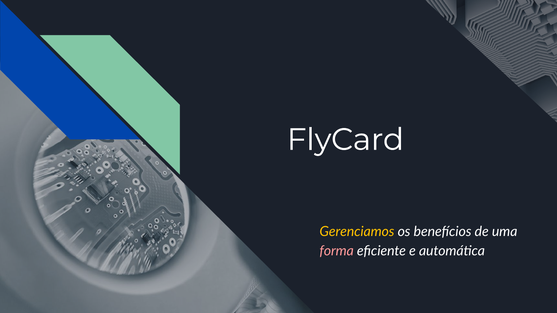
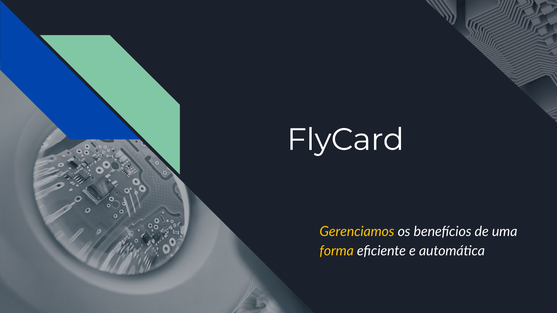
forma colour: pink -> yellow
